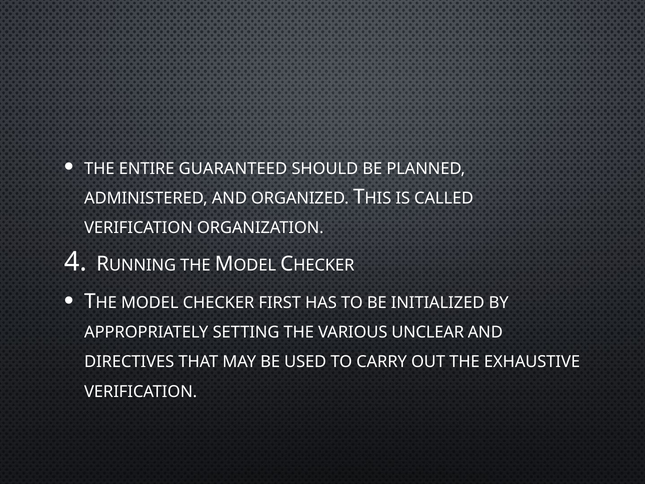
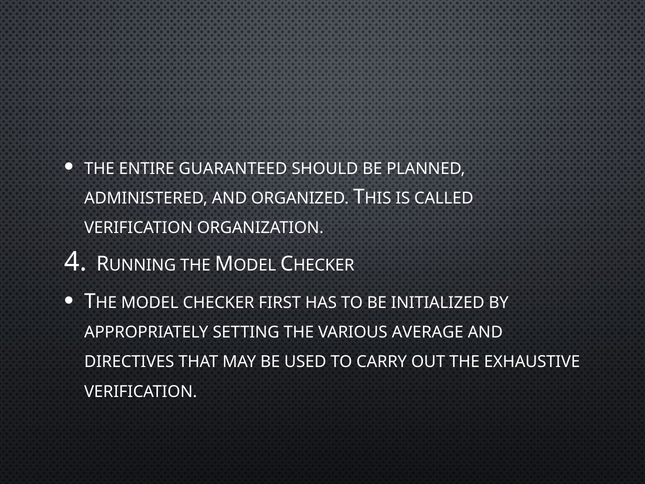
UNCLEAR: UNCLEAR -> AVERAGE
